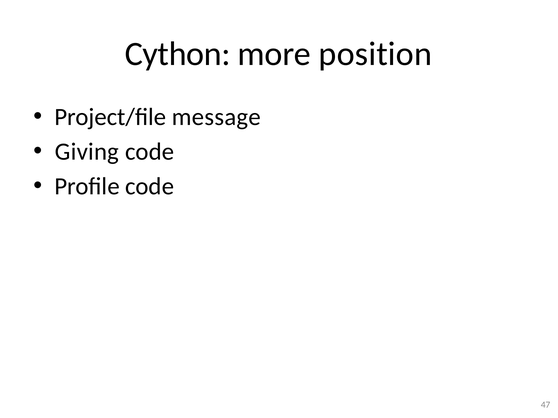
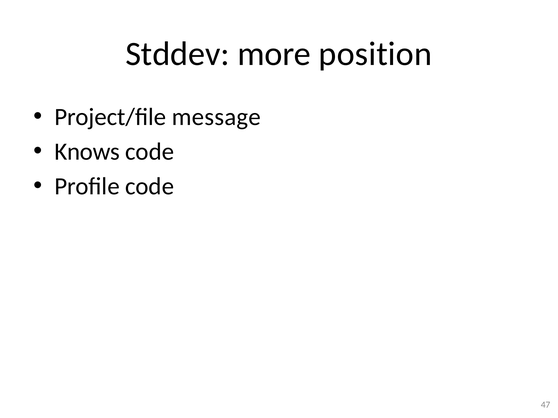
Cython: Cython -> Stddev
Giving: Giving -> Knows
